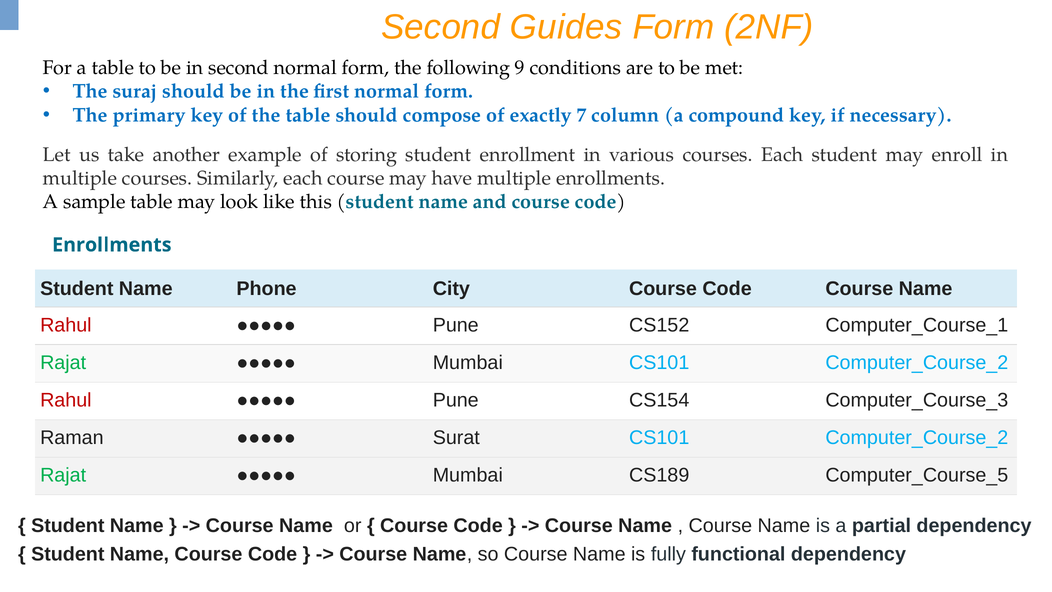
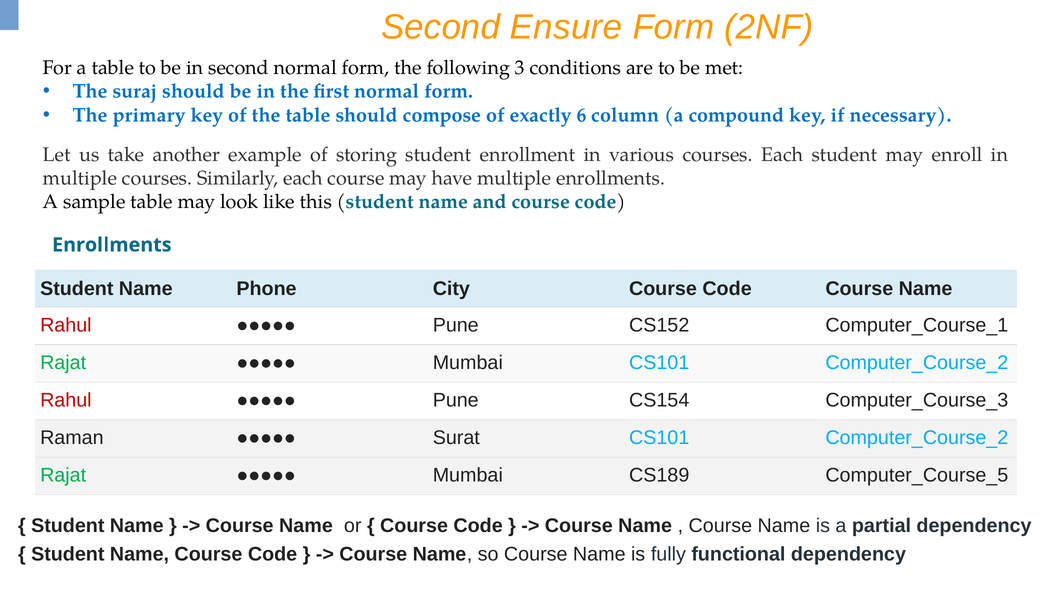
Guides: Guides -> Ensure
9: 9 -> 3
7: 7 -> 6
